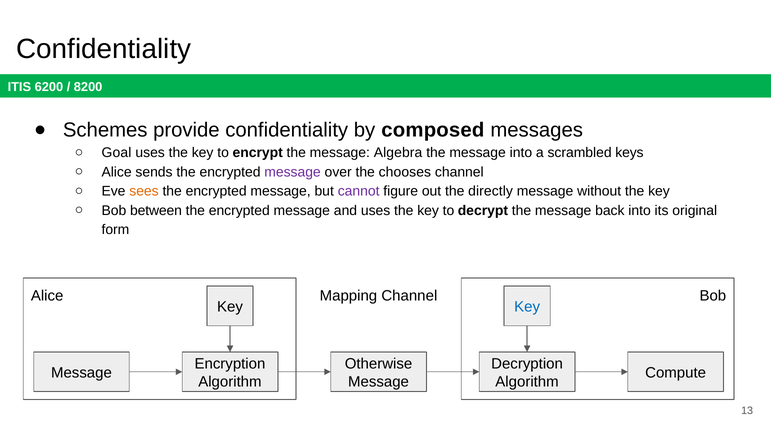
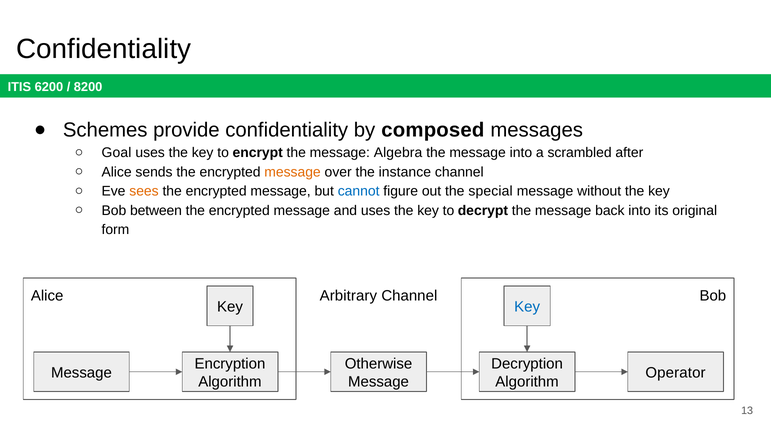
keys: keys -> after
message at (293, 172) colour: purple -> orange
chooses: chooses -> instance
cannot colour: purple -> blue
directly: directly -> special
Mapping: Mapping -> Arbitrary
Compute: Compute -> Operator
